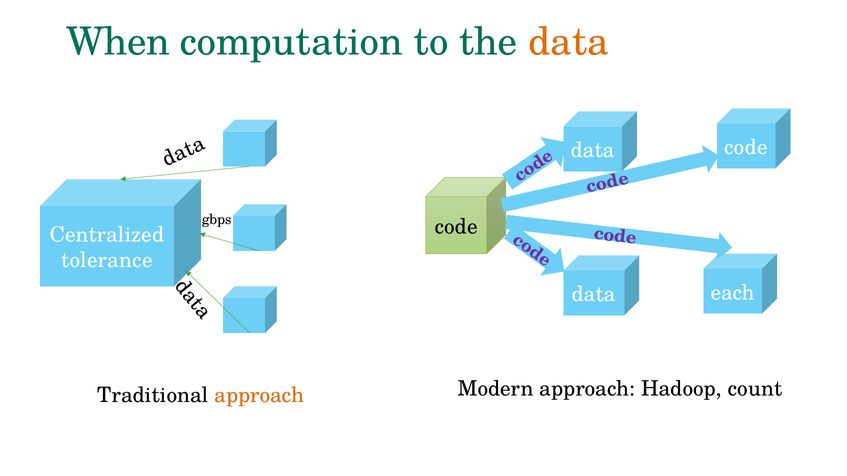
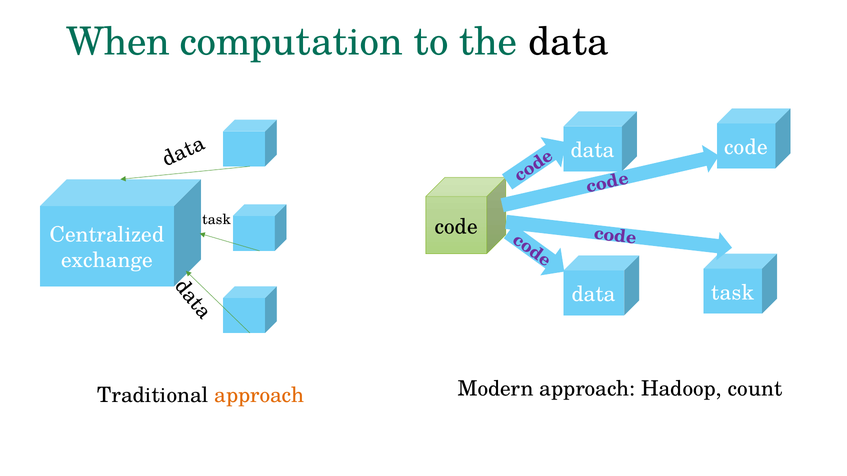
data at (568, 42) colour: orange -> black
gbps at (217, 220): gbps -> task
tolerance: tolerance -> exchange
data each: each -> task
